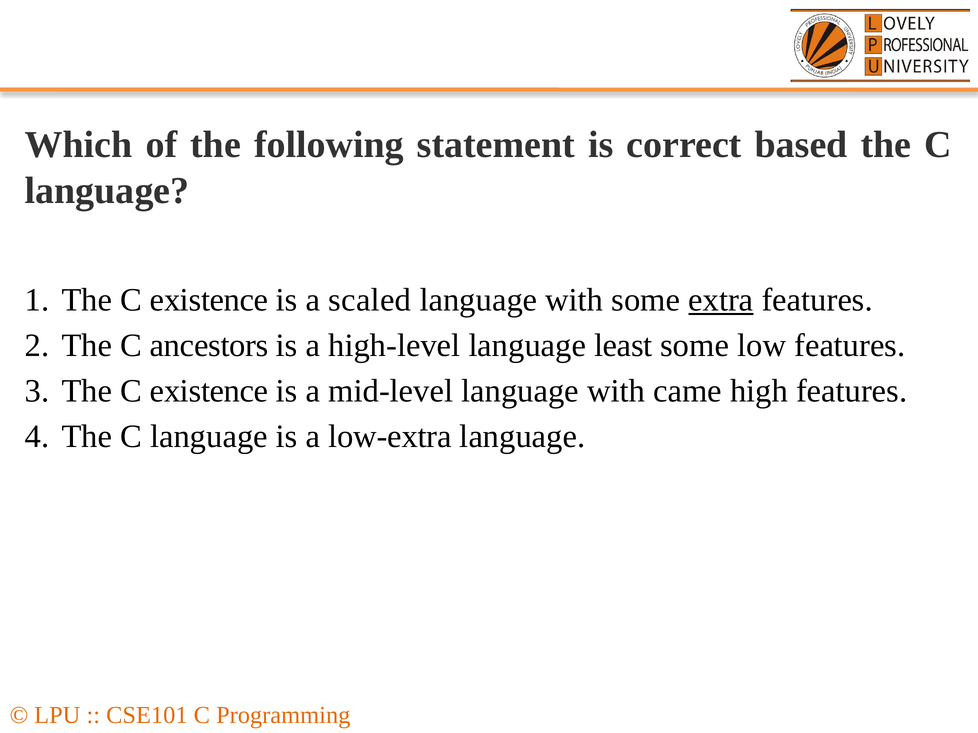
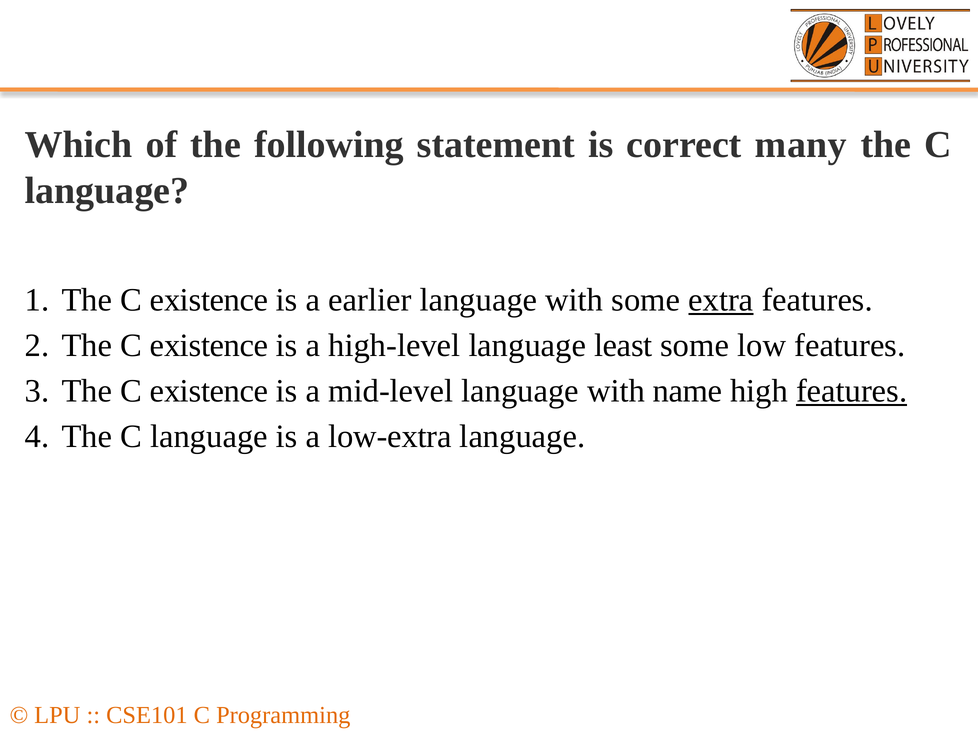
based: based -> many
scaled: scaled -> earlier
ancestors at (209, 346): ancestors -> existence
came: came -> name
features at (852, 391) underline: none -> present
